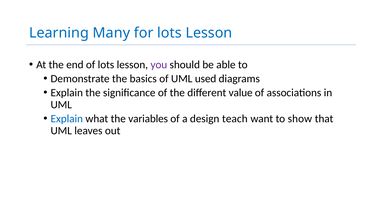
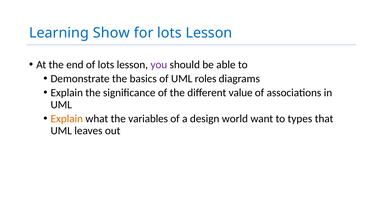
Many: Many -> Show
used: used -> roles
Explain at (67, 119) colour: blue -> orange
teach: teach -> world
show: show -> types
